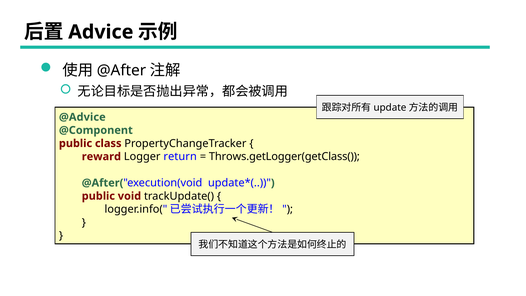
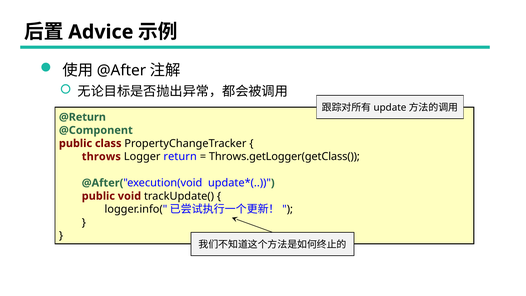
@Advice: @Advice -> @Return
reward: reward -> throws
